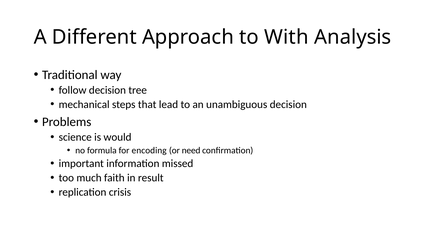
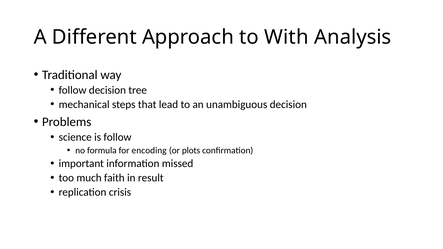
is would: would -> follow
need: need -> plots
